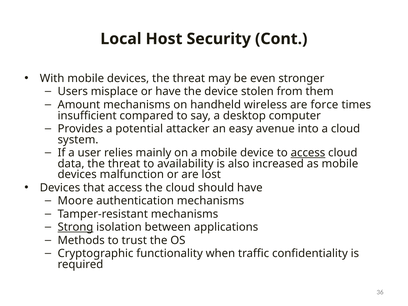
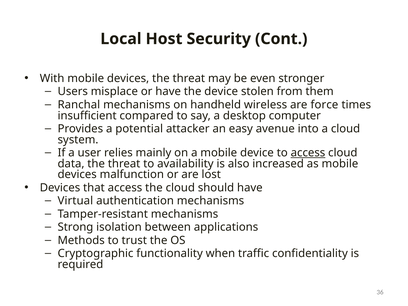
Amount: Amount -> Ranchal
Moore: Moore -> Virtual
Strong underline: present -> none
